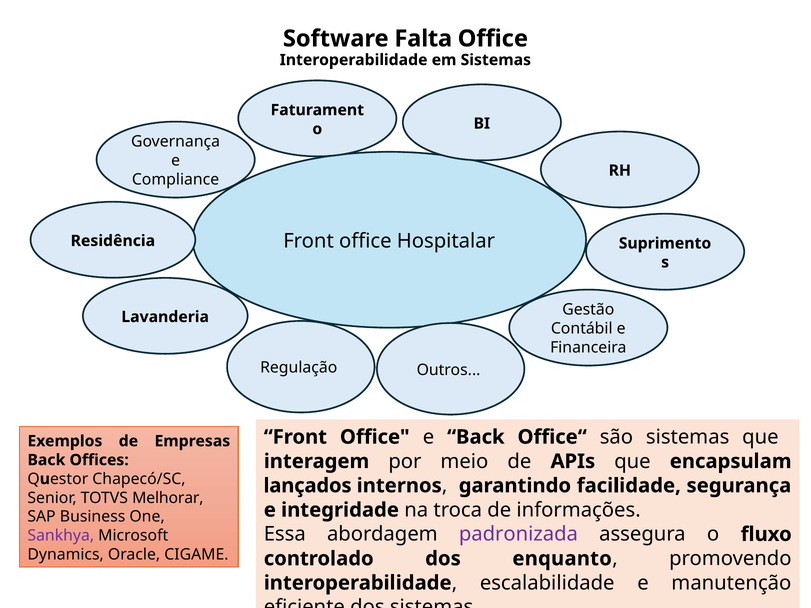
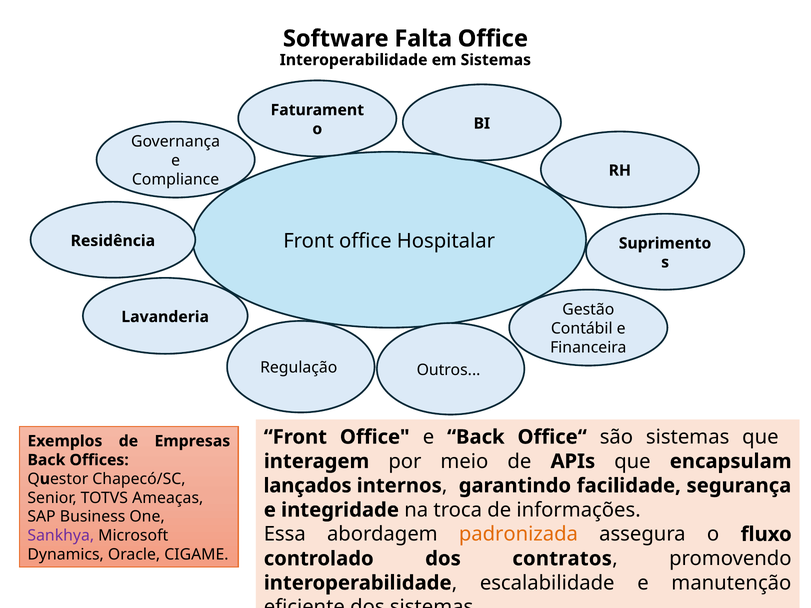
Melhorar: Melhorar -> Ameaças
padronizada colour: purple -> orange
enquanto: enquanto -> contratos
